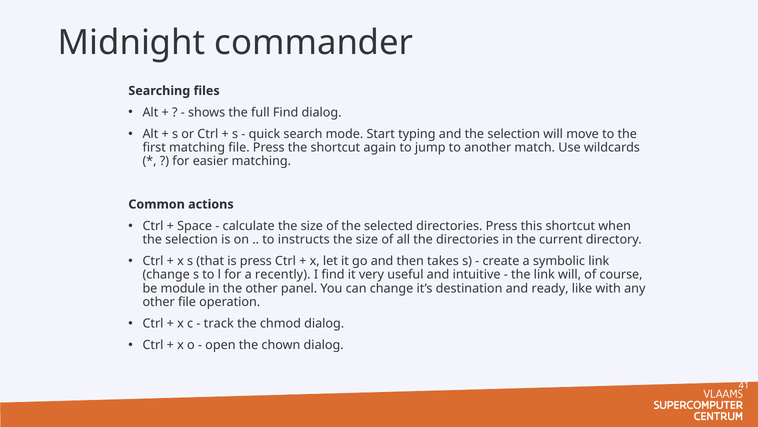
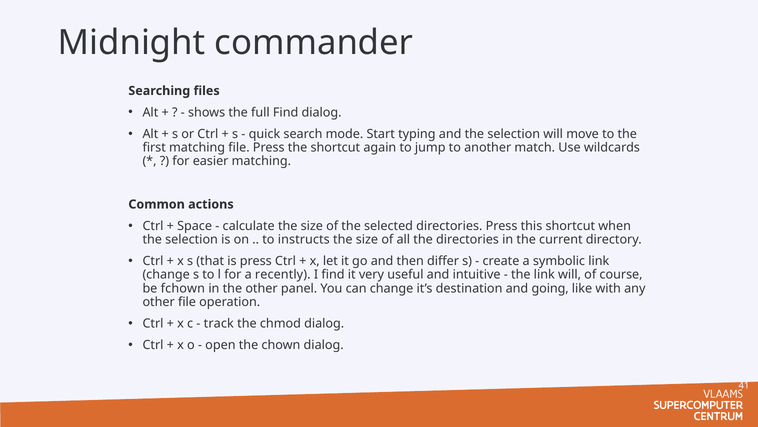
takes: takes -> differ
module: module -> fchown
ready: ready -> going
